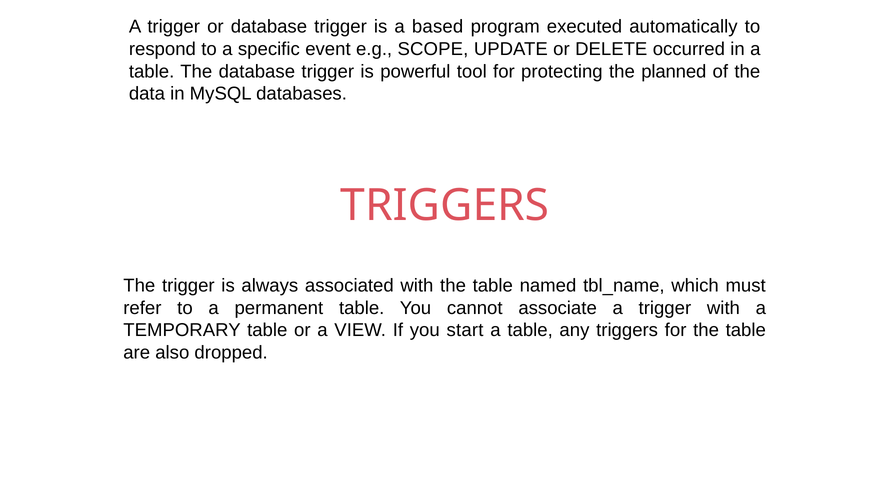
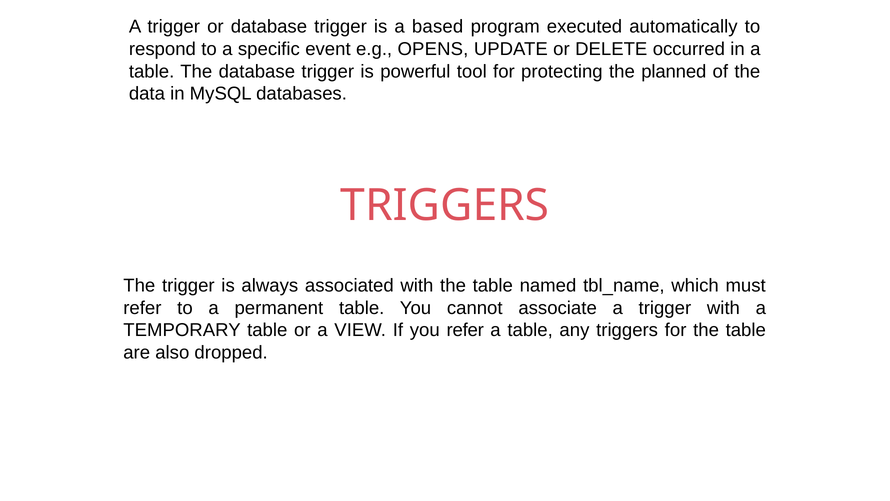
SCOPE: SCOPE -> OPENS
you start: start -> refer
